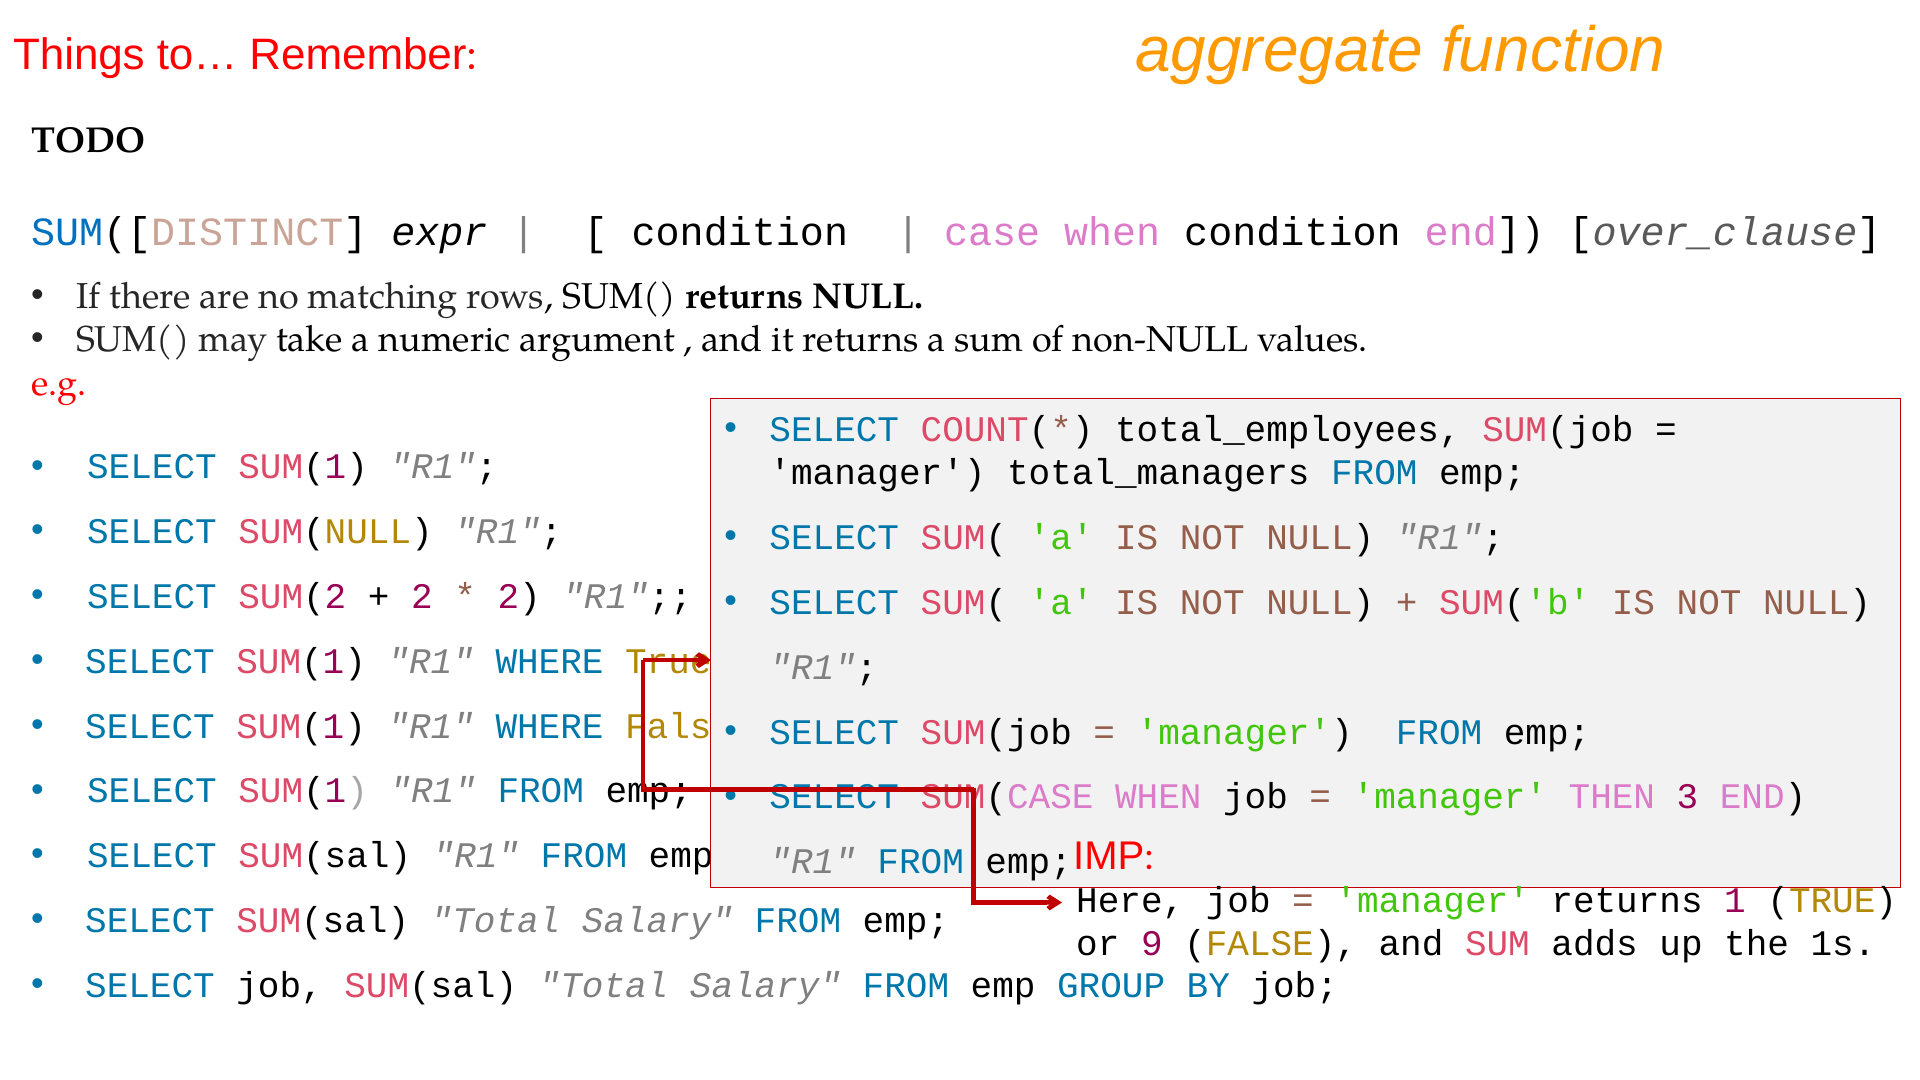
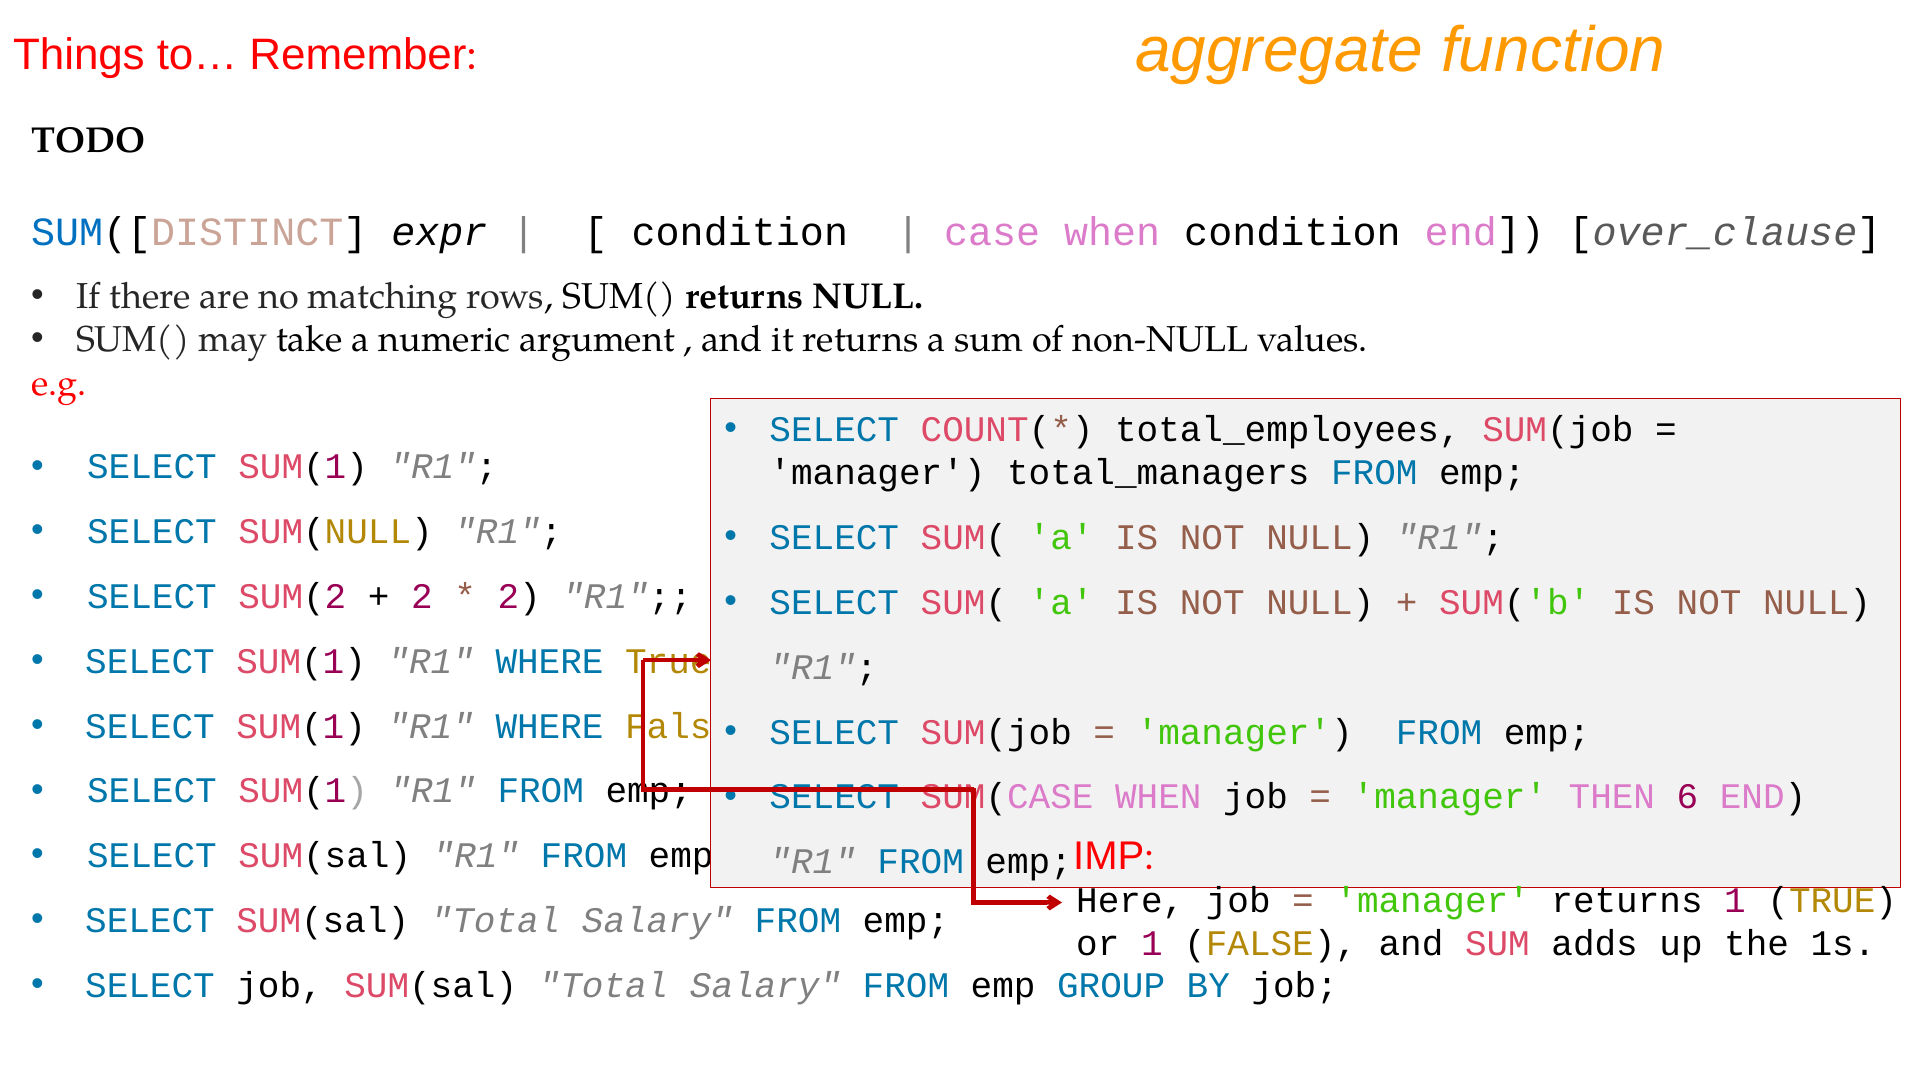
3: 3 -> 6
or 9: 9 -> 1
